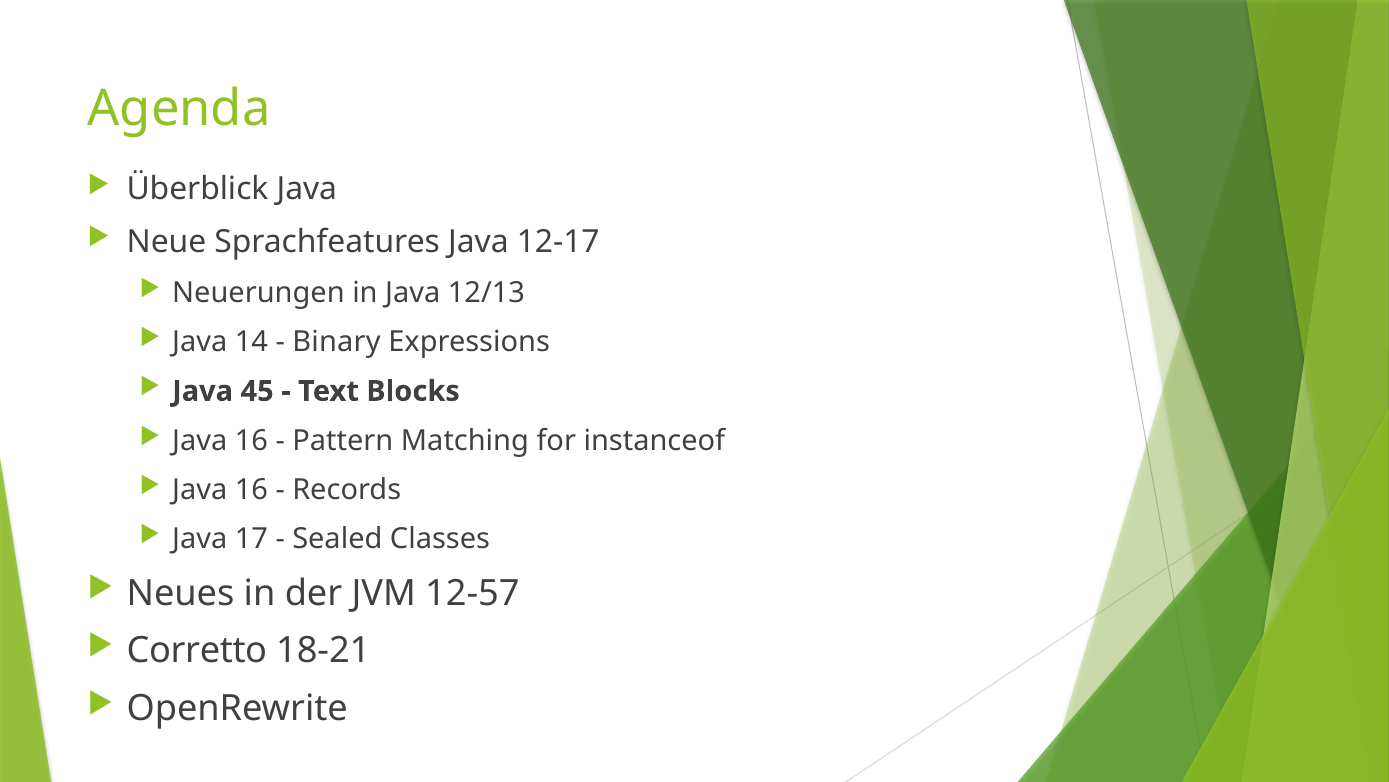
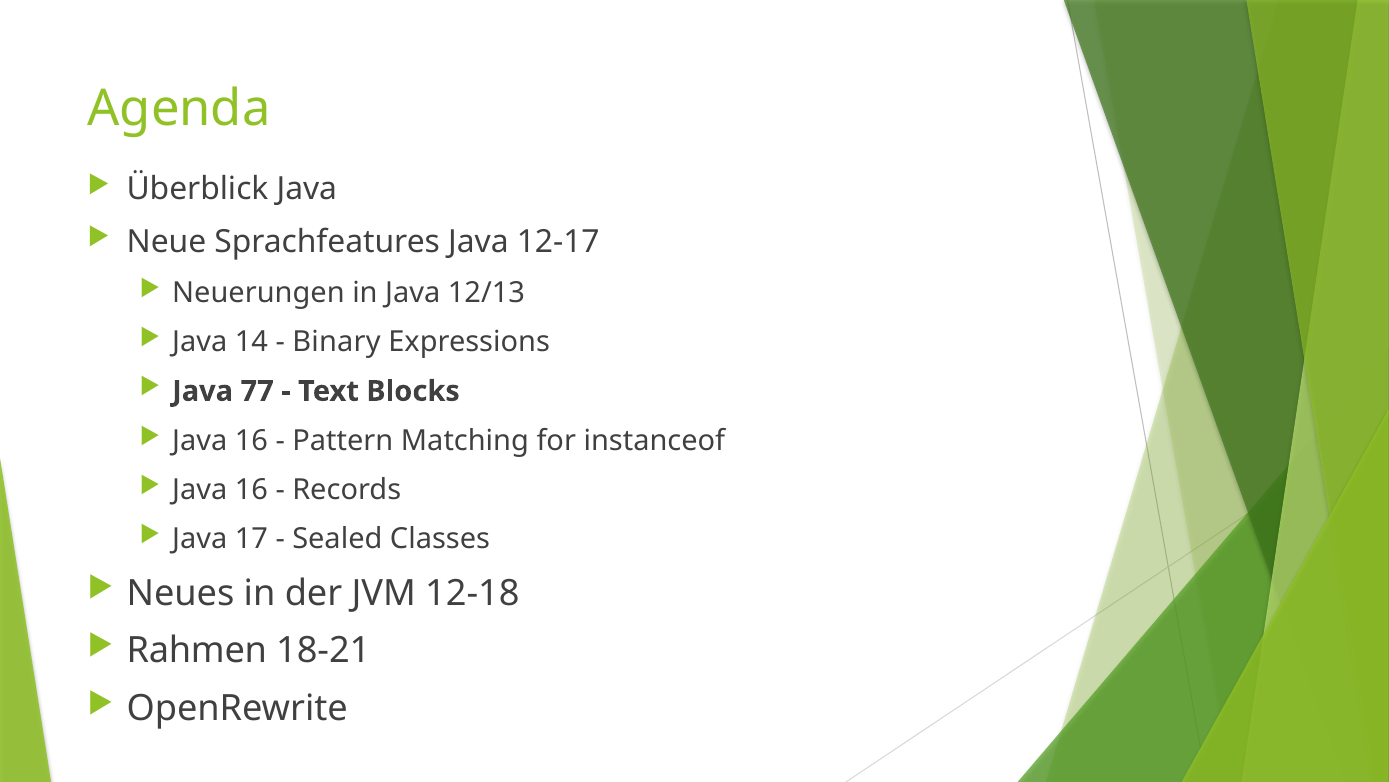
45: 45 -> 77
12-57: 12-57 -> 12-18
Corretto: Corretto -> Rahmen
